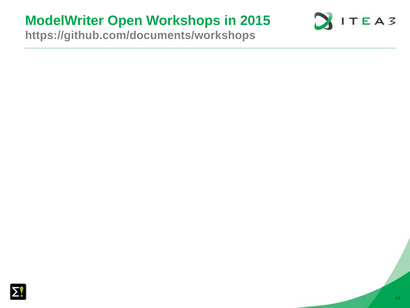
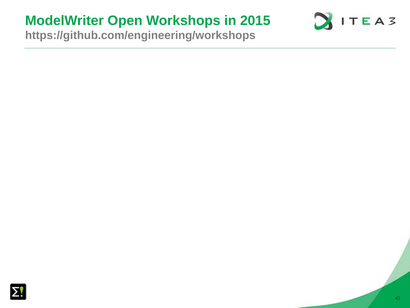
https://github.com/documents/workshops: https://github.com/documents/workshops -> https://github.com/engineering/workshops
